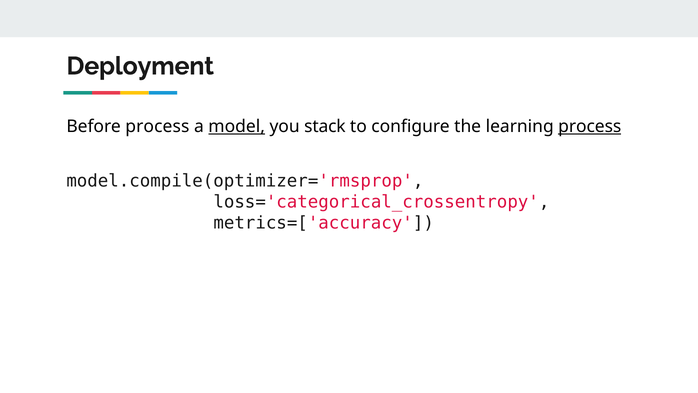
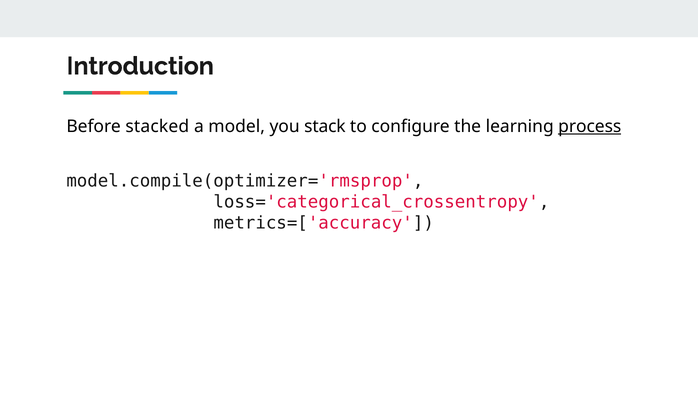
Deployment: Deployment -> Introduction
Before process: process -> stacked
model underline: present -> none
